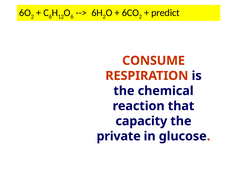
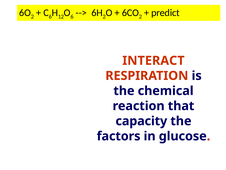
CONSUME: CONSUME -> INTERACT
private: private -> factors
